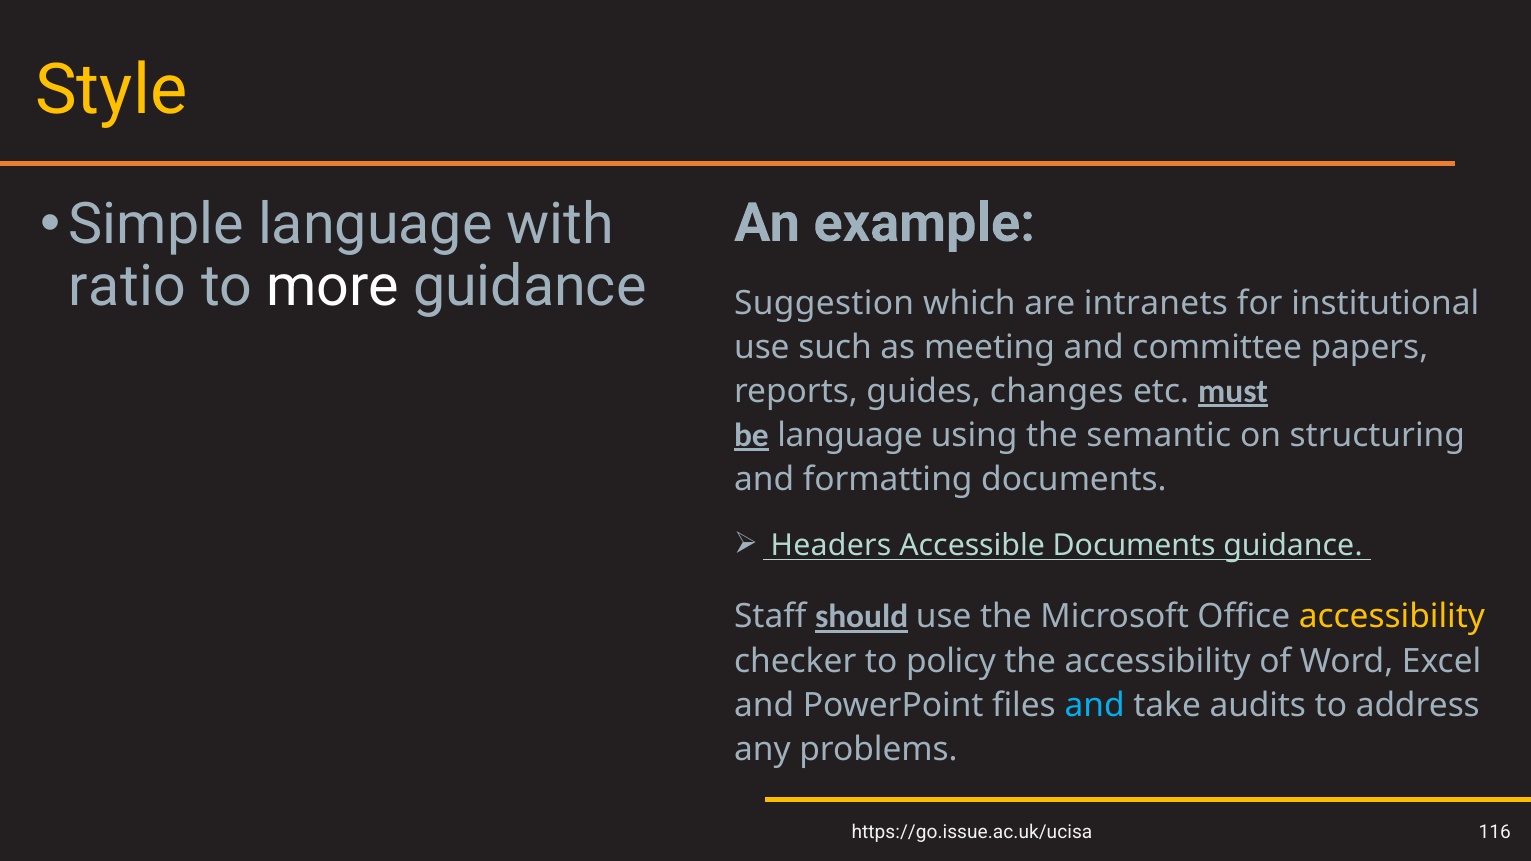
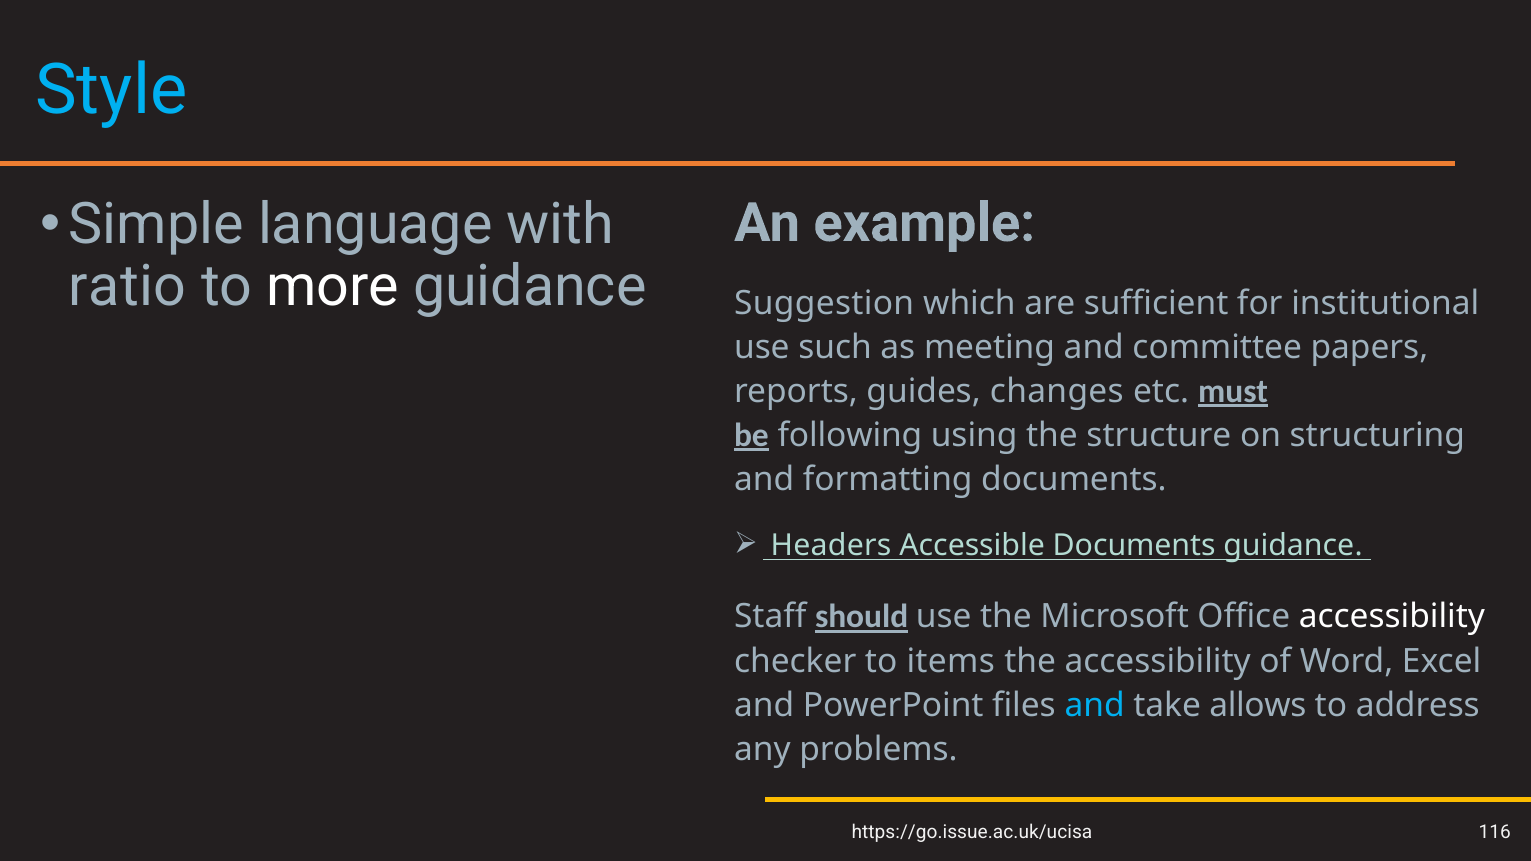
Style colour: yellow -> light blue
intranets: intranets -> sufficient
be language: language -> following
semantic: semantic -> structure
accessibility at (1392, 617) colour: yellow -> white
policy: policy -> items
audits: audits -> allows
